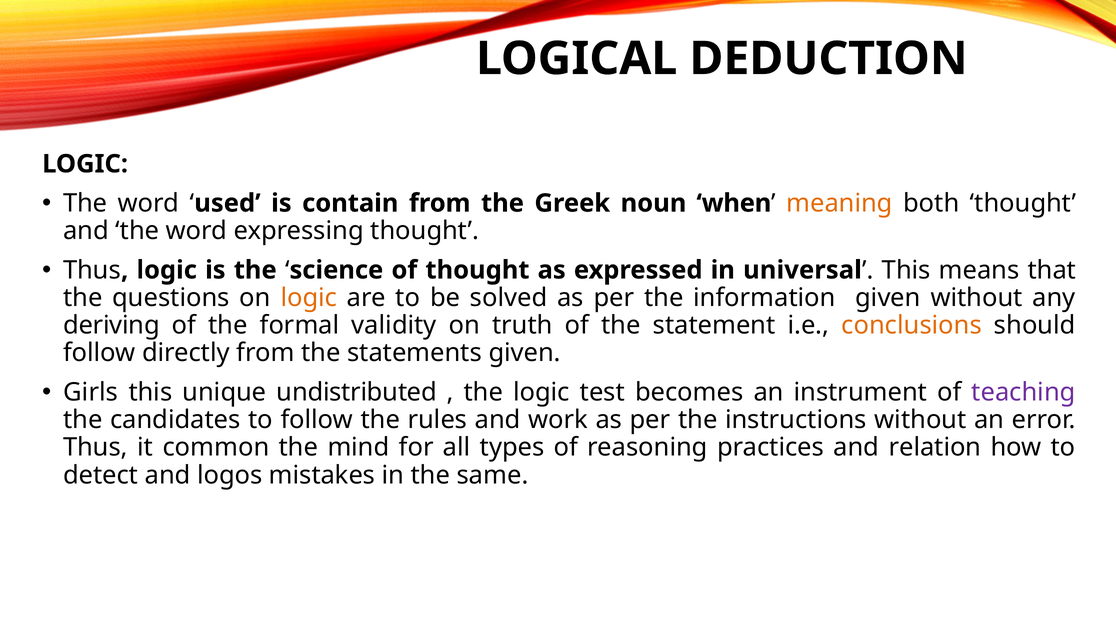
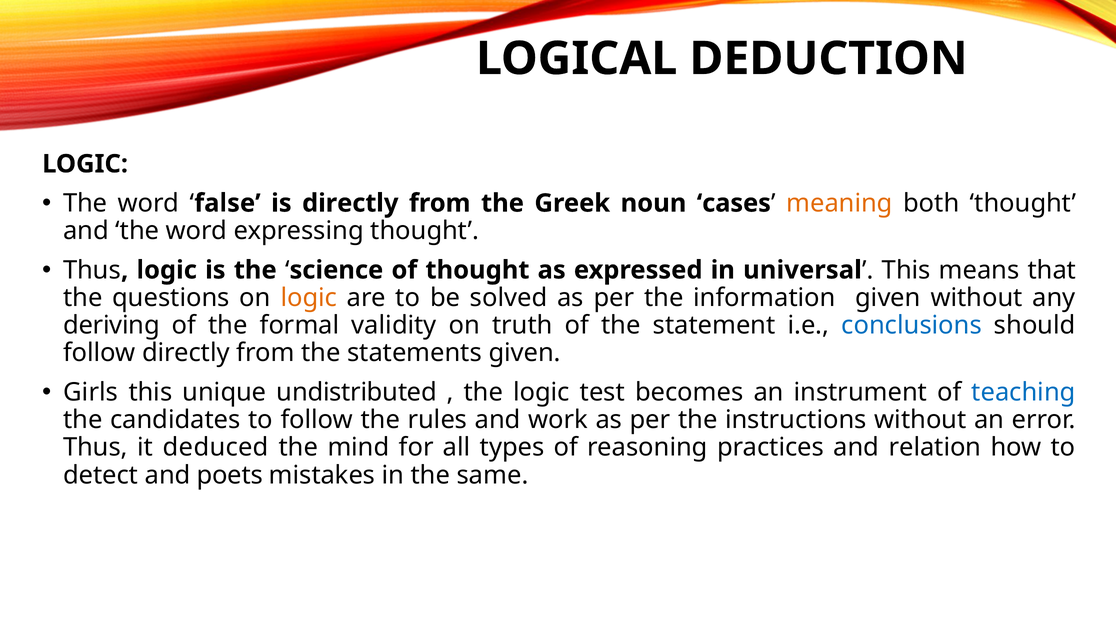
used: used -> false
is contain: contain -> directly
when: when -> cases
conclusions colour: orange -> blue
teaching colour: purple -> blue
common: common -> deduced
logos: logos -> poets
